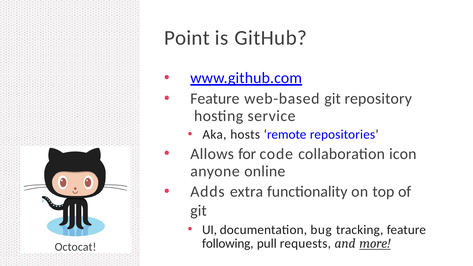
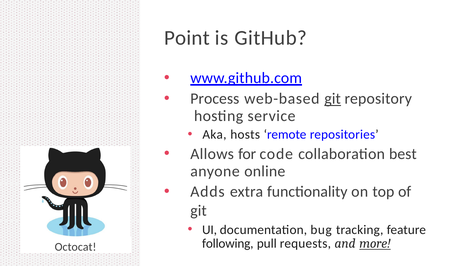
Feature at (215, 99): Feature -> Process
git at (333, 99) underline: none -> present
icon: icon -> best
